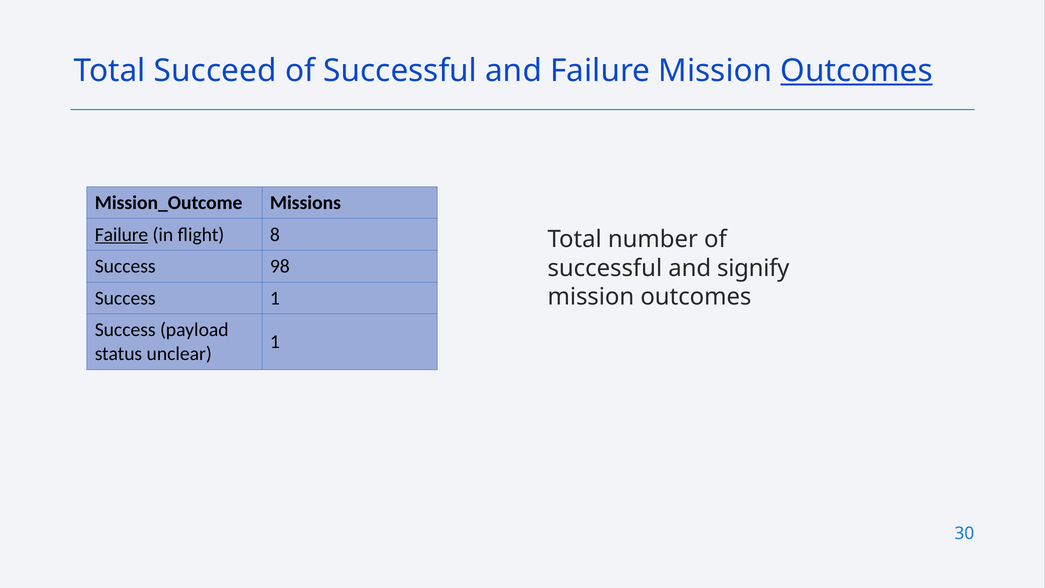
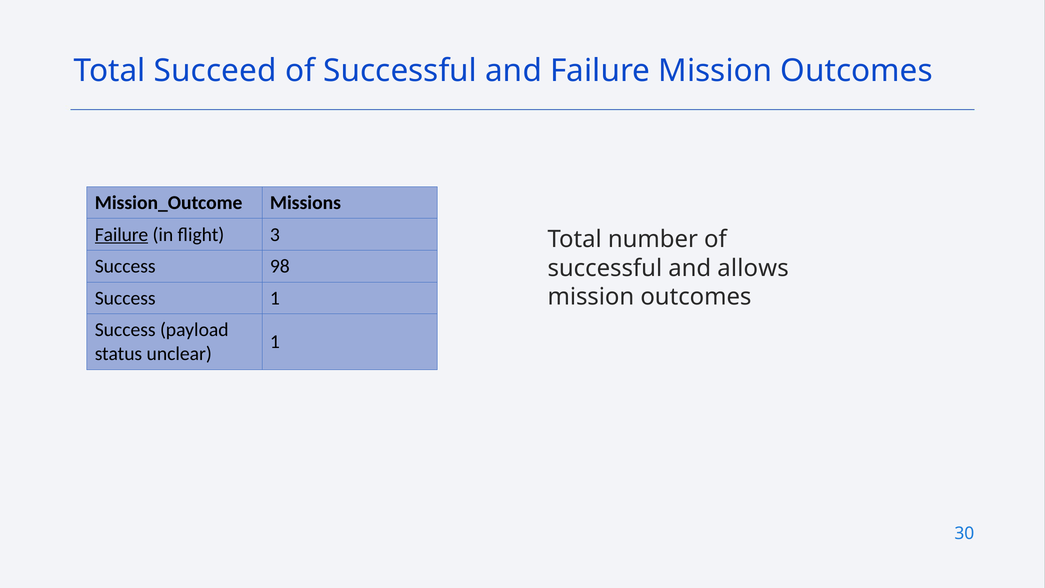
Outcomes at (857, 71) underline: present -> none
8: 8 -> 3
signify: signify -> allows
